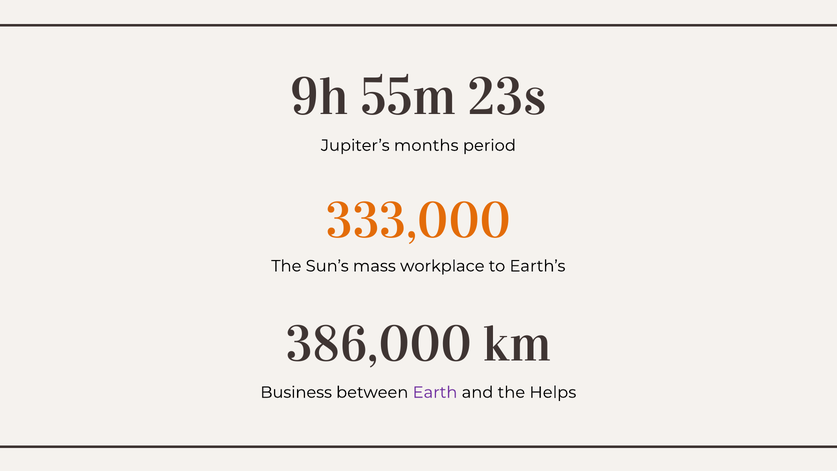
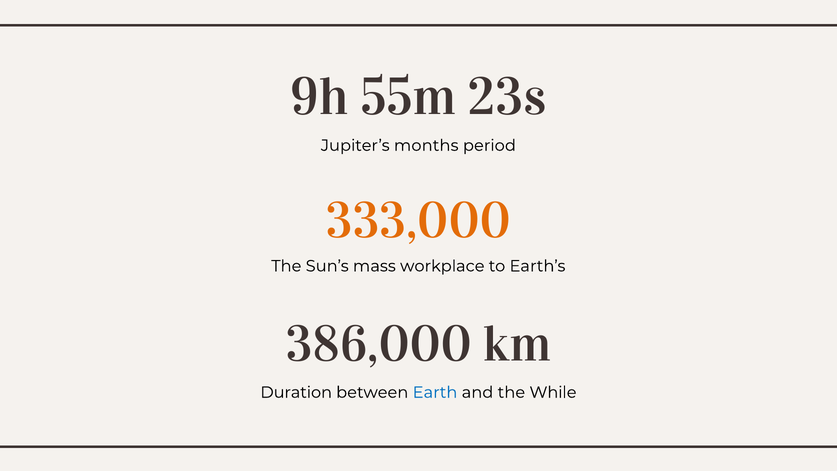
Business: Business -> Duration
Earth colour: purple -> blue
Helps: Helps -> While
